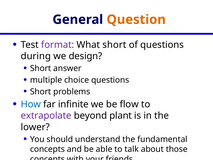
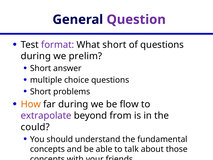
Question colour: orange -> purple
design: design -> prelim
How colour: blue -> orange
far infinite: infinite -> during
plant: plant -> from
lower: lower -> could
